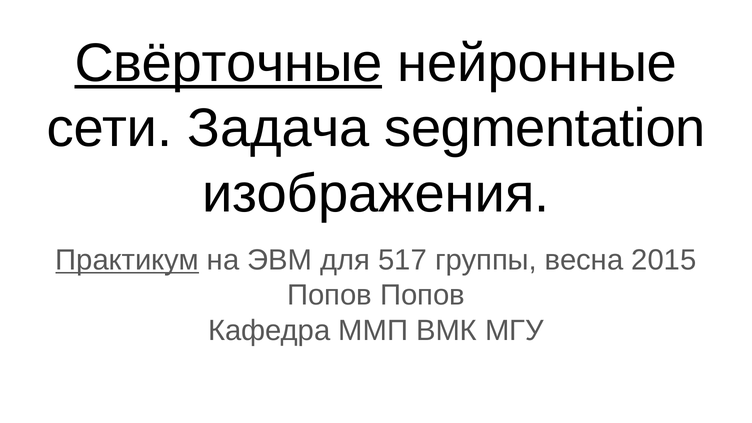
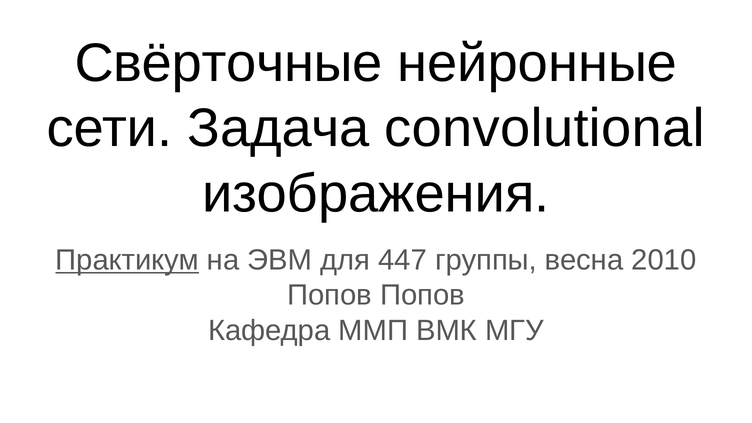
Свёрточные underline: present -> none
segmentation: segmentation -> convolutional
517: 517 -> 447
2015: 2015 -> 2010
